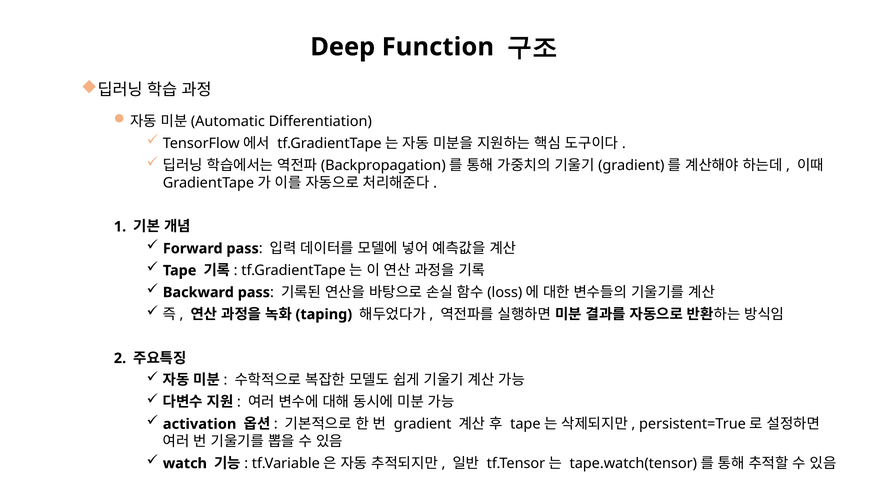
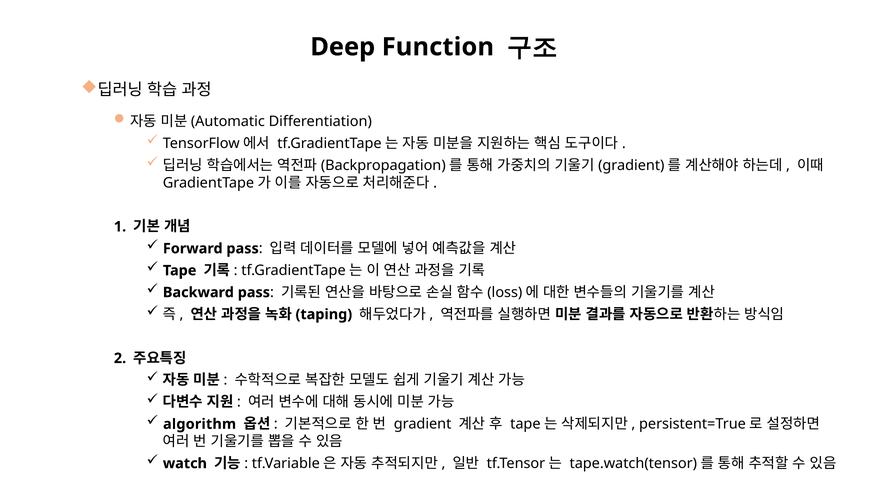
activation: activation -> algorithm
